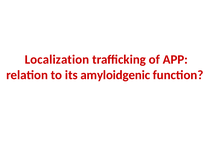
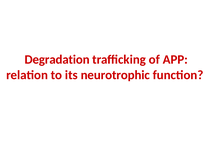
Localization: Localization -> Degradation
amyloidgenic: amyloidgenic -> neurotrophic
